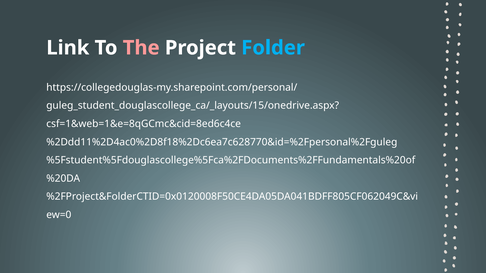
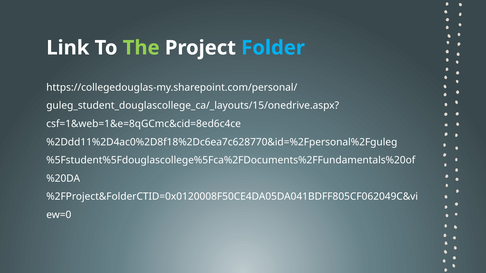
The colour: pink -> light green
